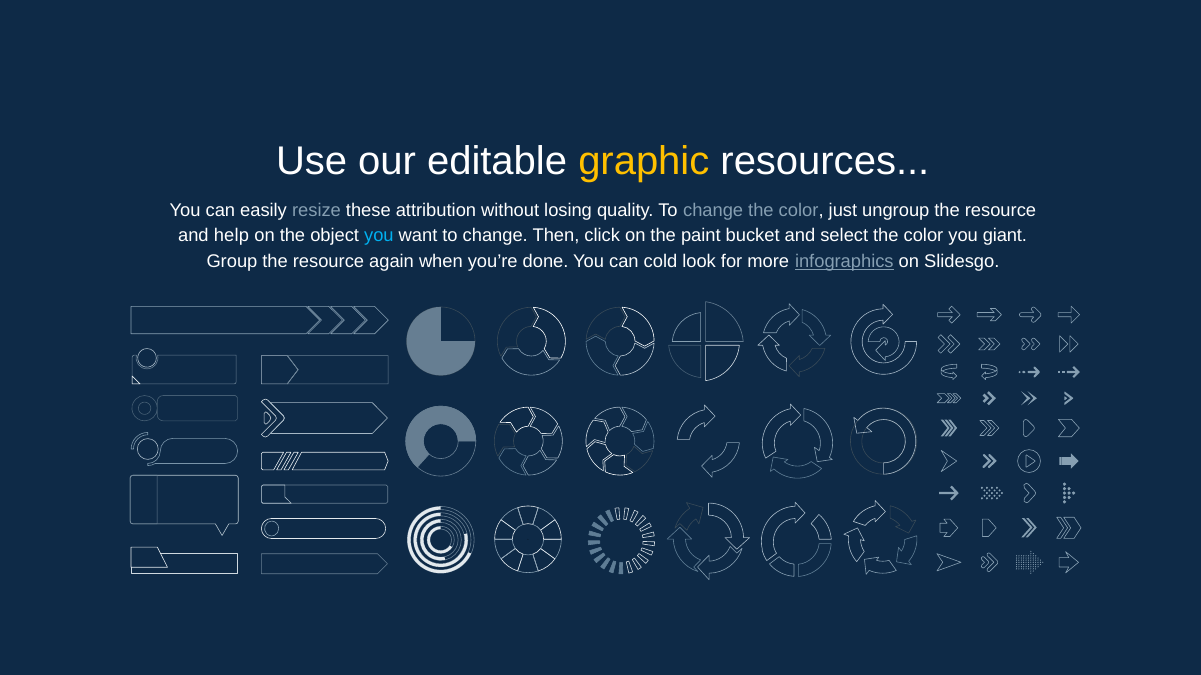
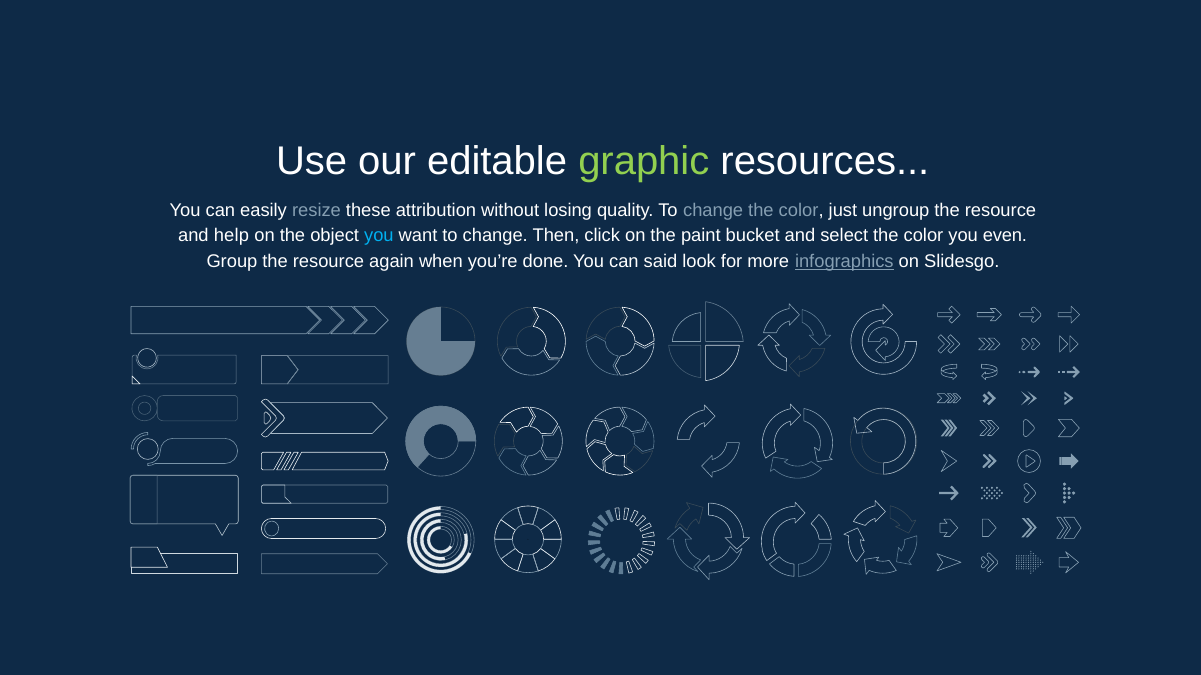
graphic colour: yellow -> light green
giant: giant -> even
cold: cold -> said
